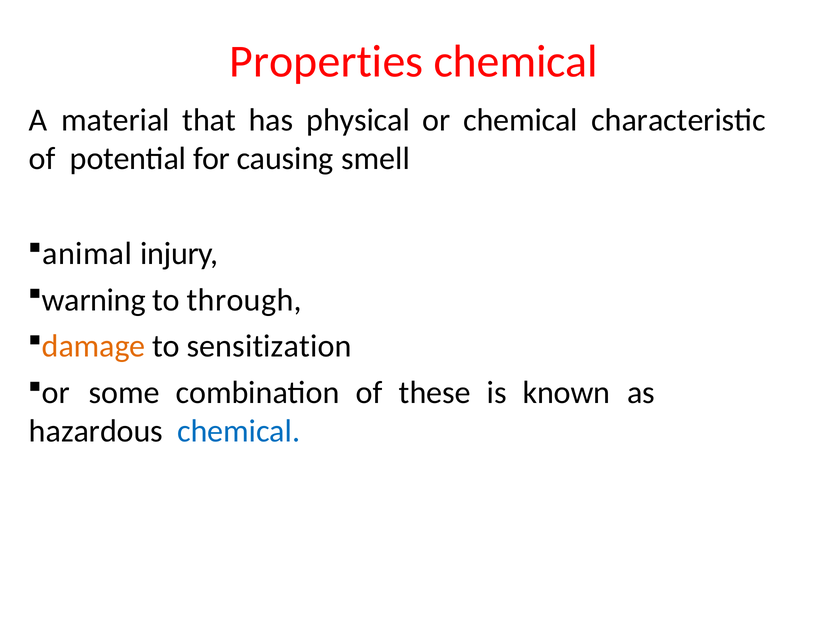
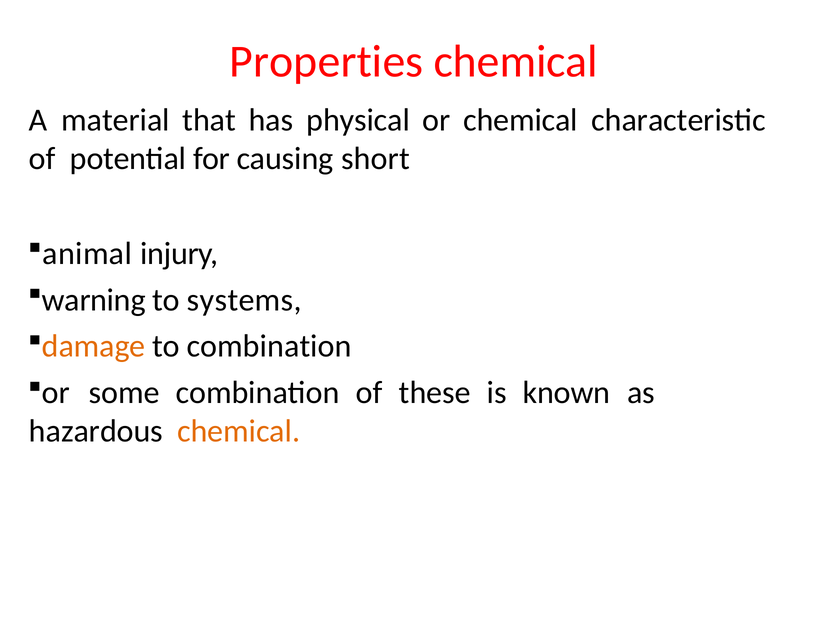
smell: smell -> short
through: through -> systems
to sensitization: sensitization -> combination
chemical at (239, 431) colour: blue -> orange
